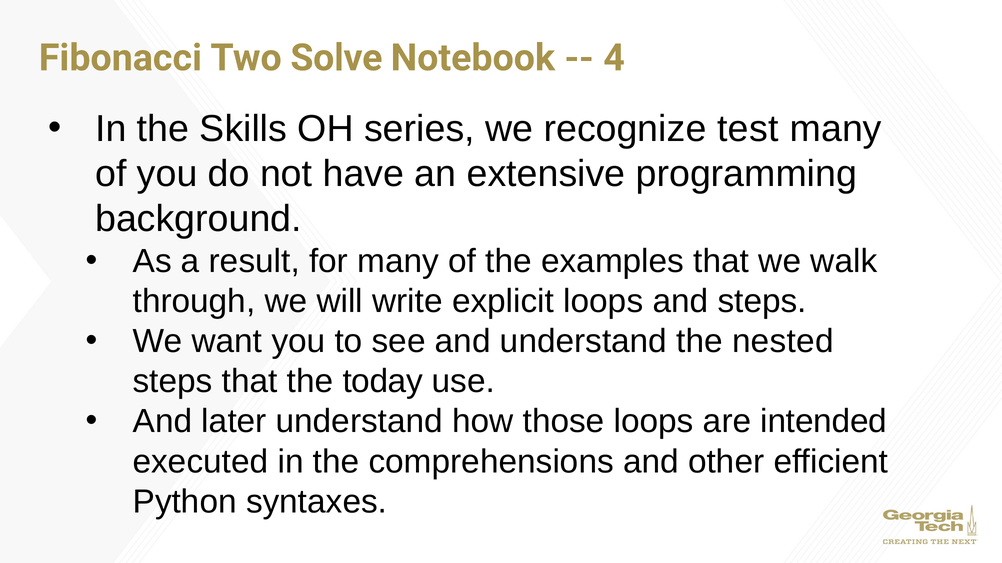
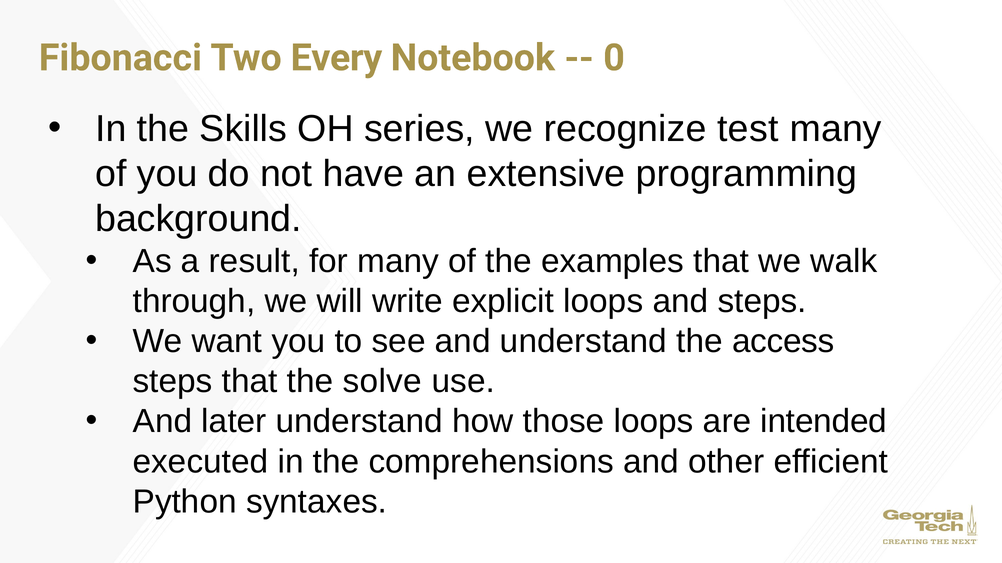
Solve: Solve -> Every
4: 4 -> 0
nested: nested -> access
today: today -> solve
